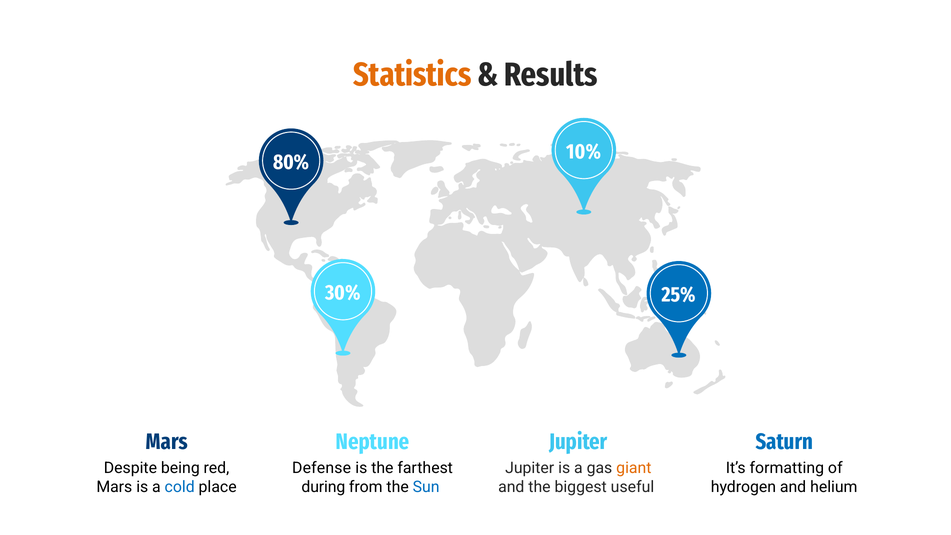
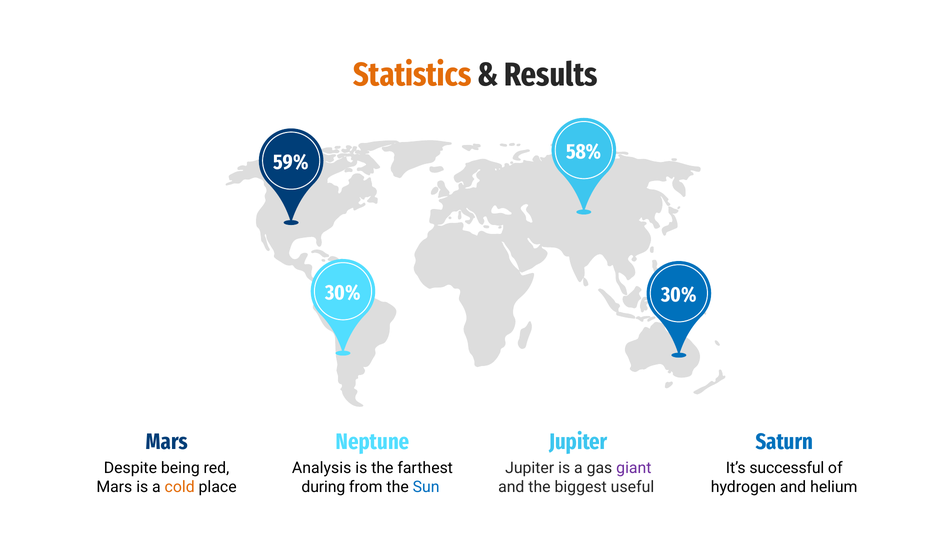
10%: 10% -> 58%
80%: 80% -> 59%
25% at (679, 295): 25% -> 30%
Defense: Defense -> Analysis
giant colour: orange -> purple
formatting: formatting -> successful
cold colour: blue -> orange
